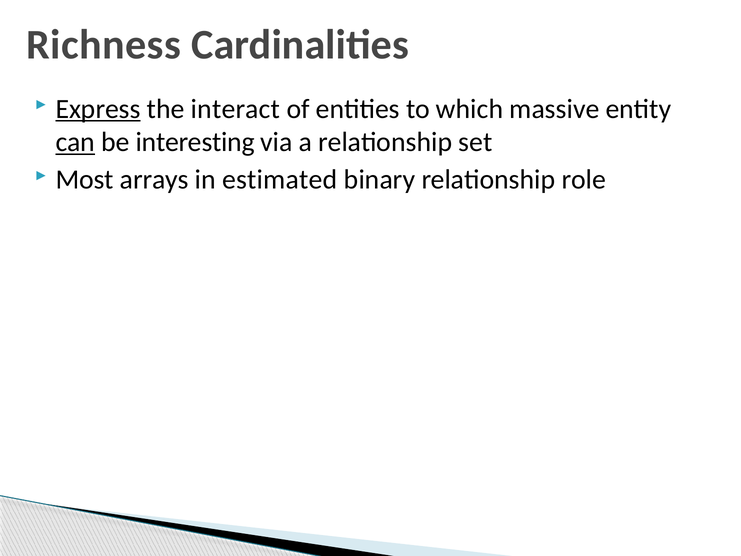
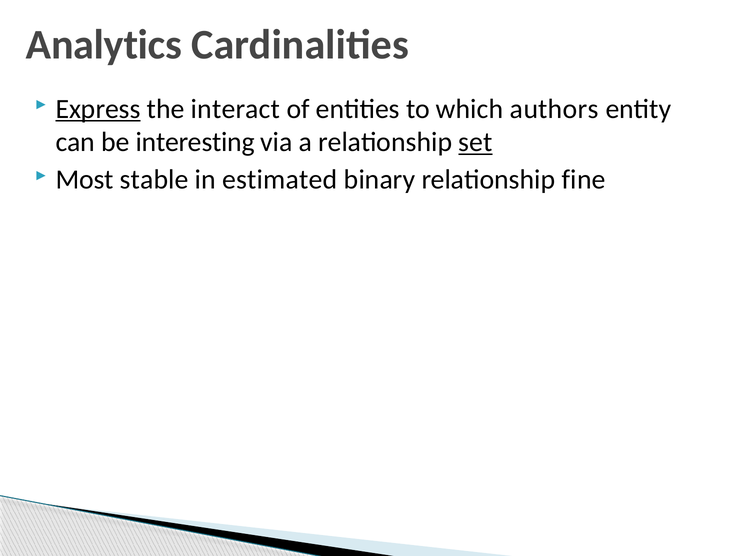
Richness: Richness -> Analytics
massive: massive -> authors
can underline: present -> none
set underline: none -> present
arrays: arrays -> stable
role: role -> fine
